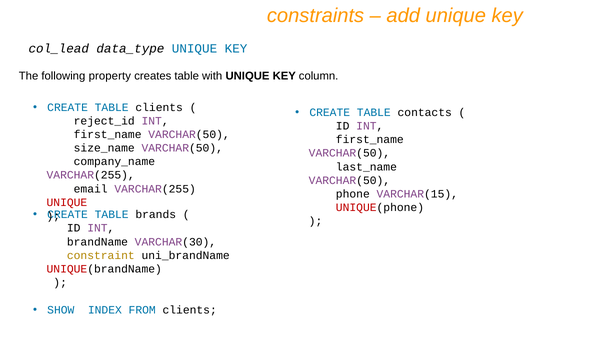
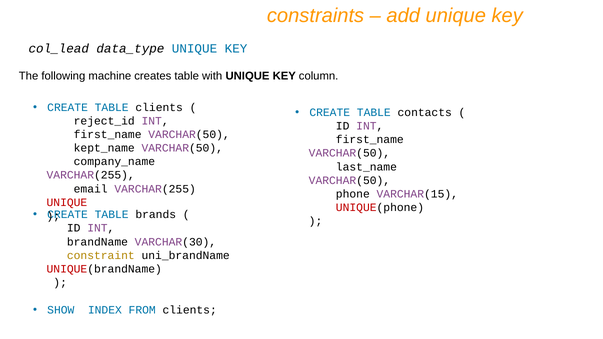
property: property -> machine
size_name: size_name -> kept_name
